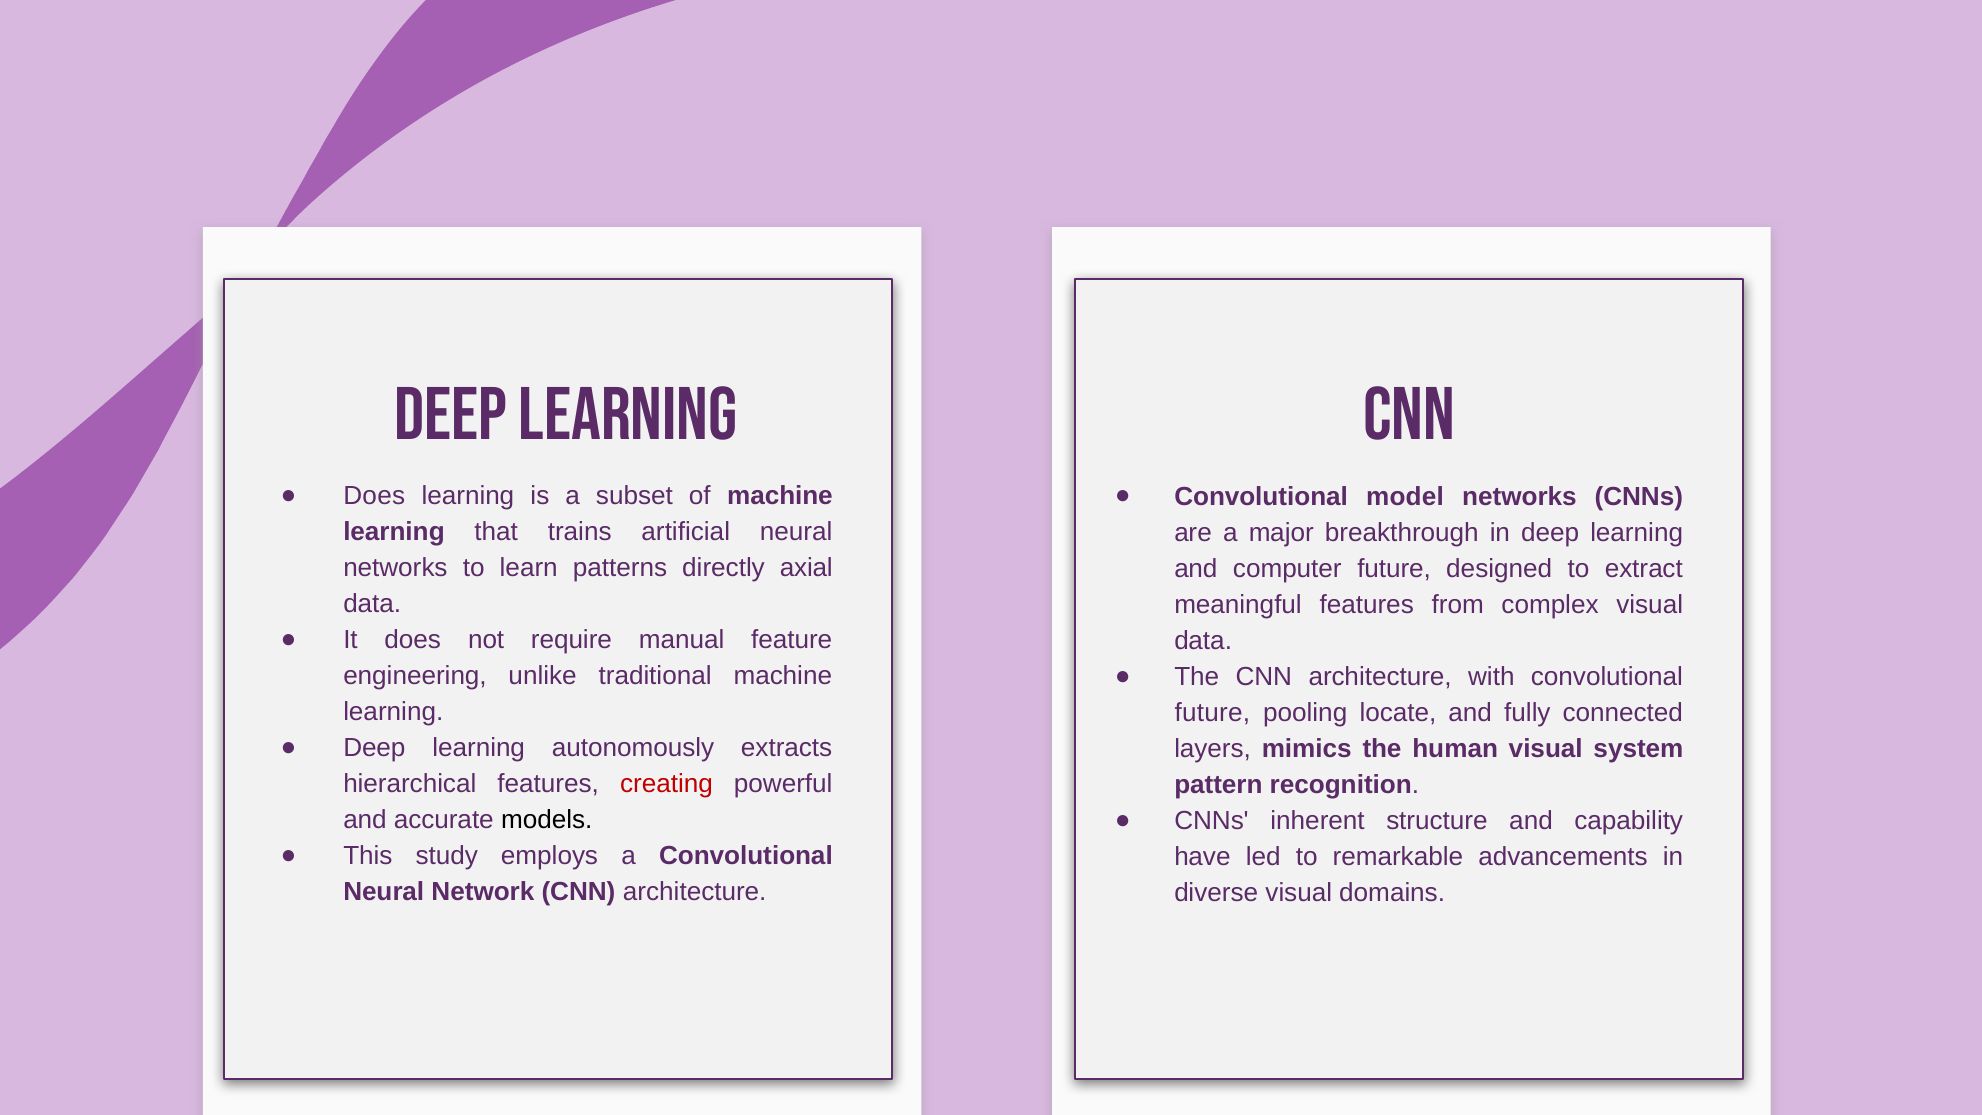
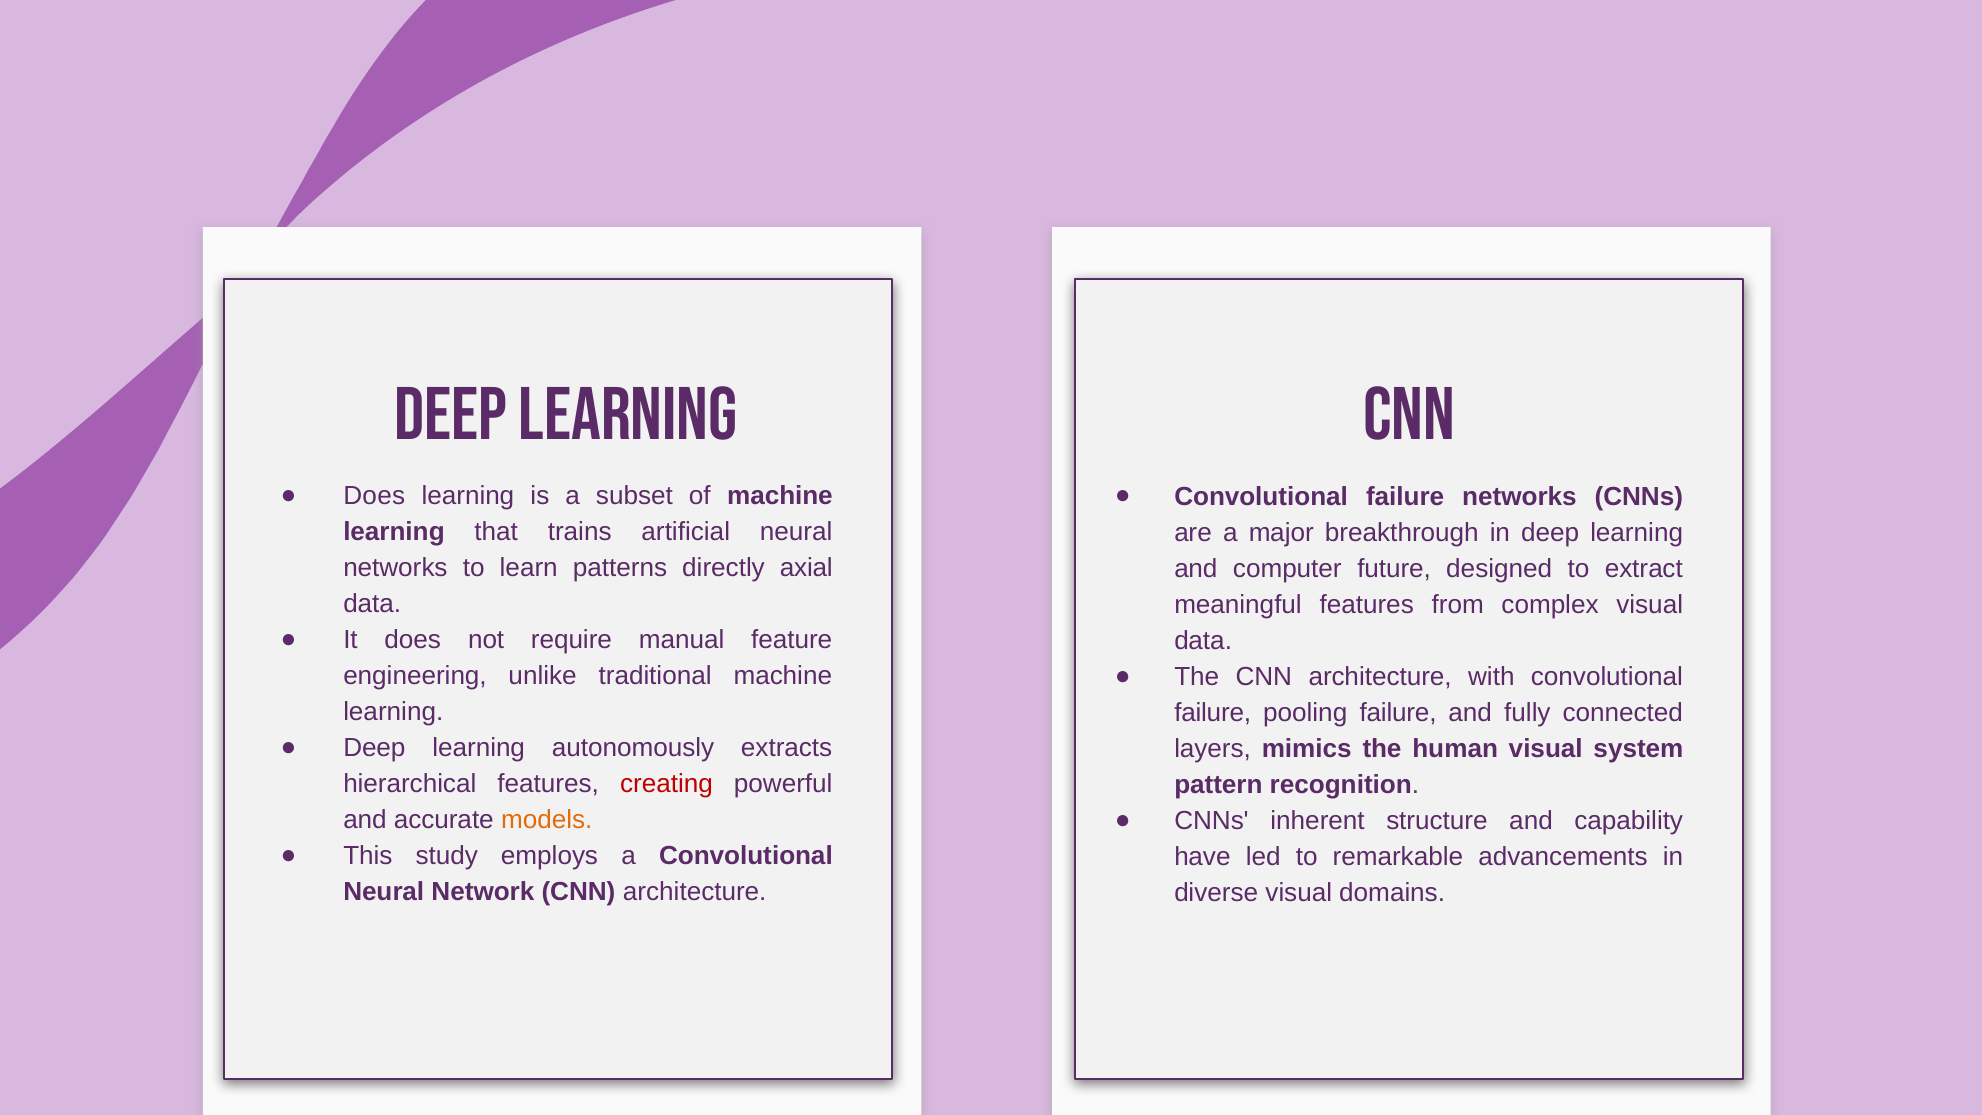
model at (1405, 496): model -> failure
future at (1212, 713): future -> failure
pooling locate: locate -> failure
models colour: black -> orange
